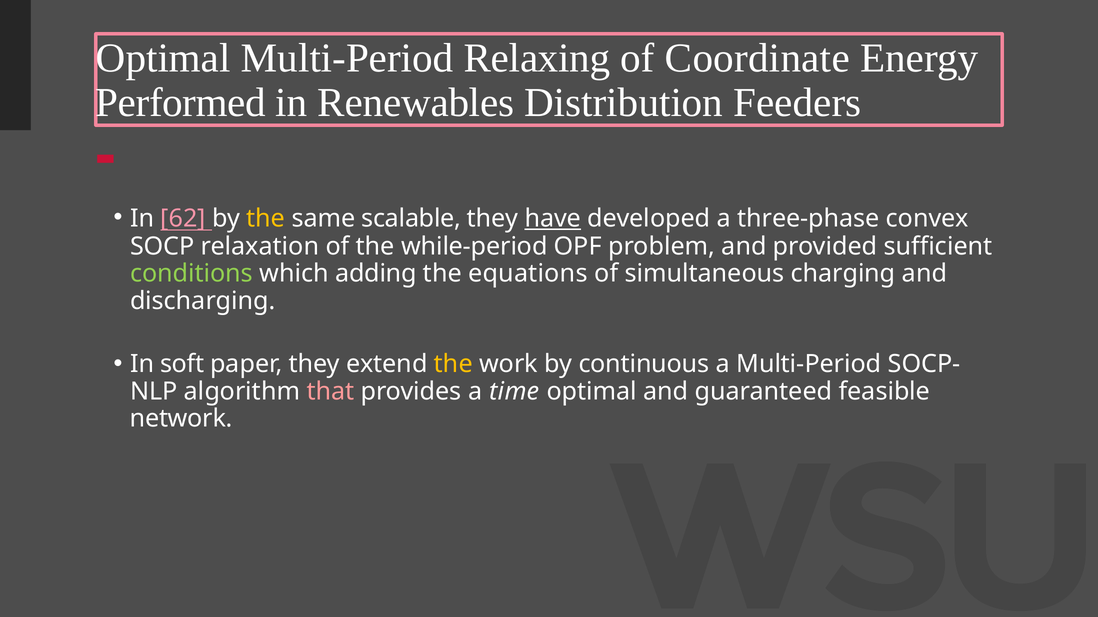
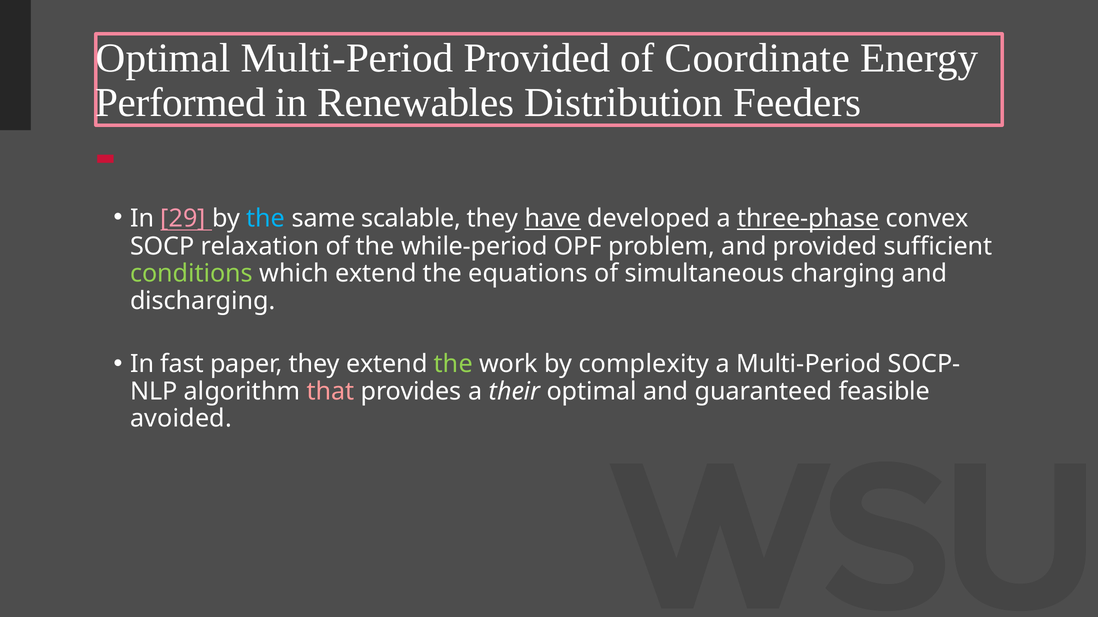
Multi-Period Relaxing: Relaxing -> Provided
62: 62 -> 29
the at (266, 219) colour: yellow -> light blue
three-phase underline: none -> present
which adding: adding -> extend
soft: soft -> fast
the at (453, 364) colour: yellow -> light green
continuous: continuous -> complexity
time: time -> their
network: network -> avoided
